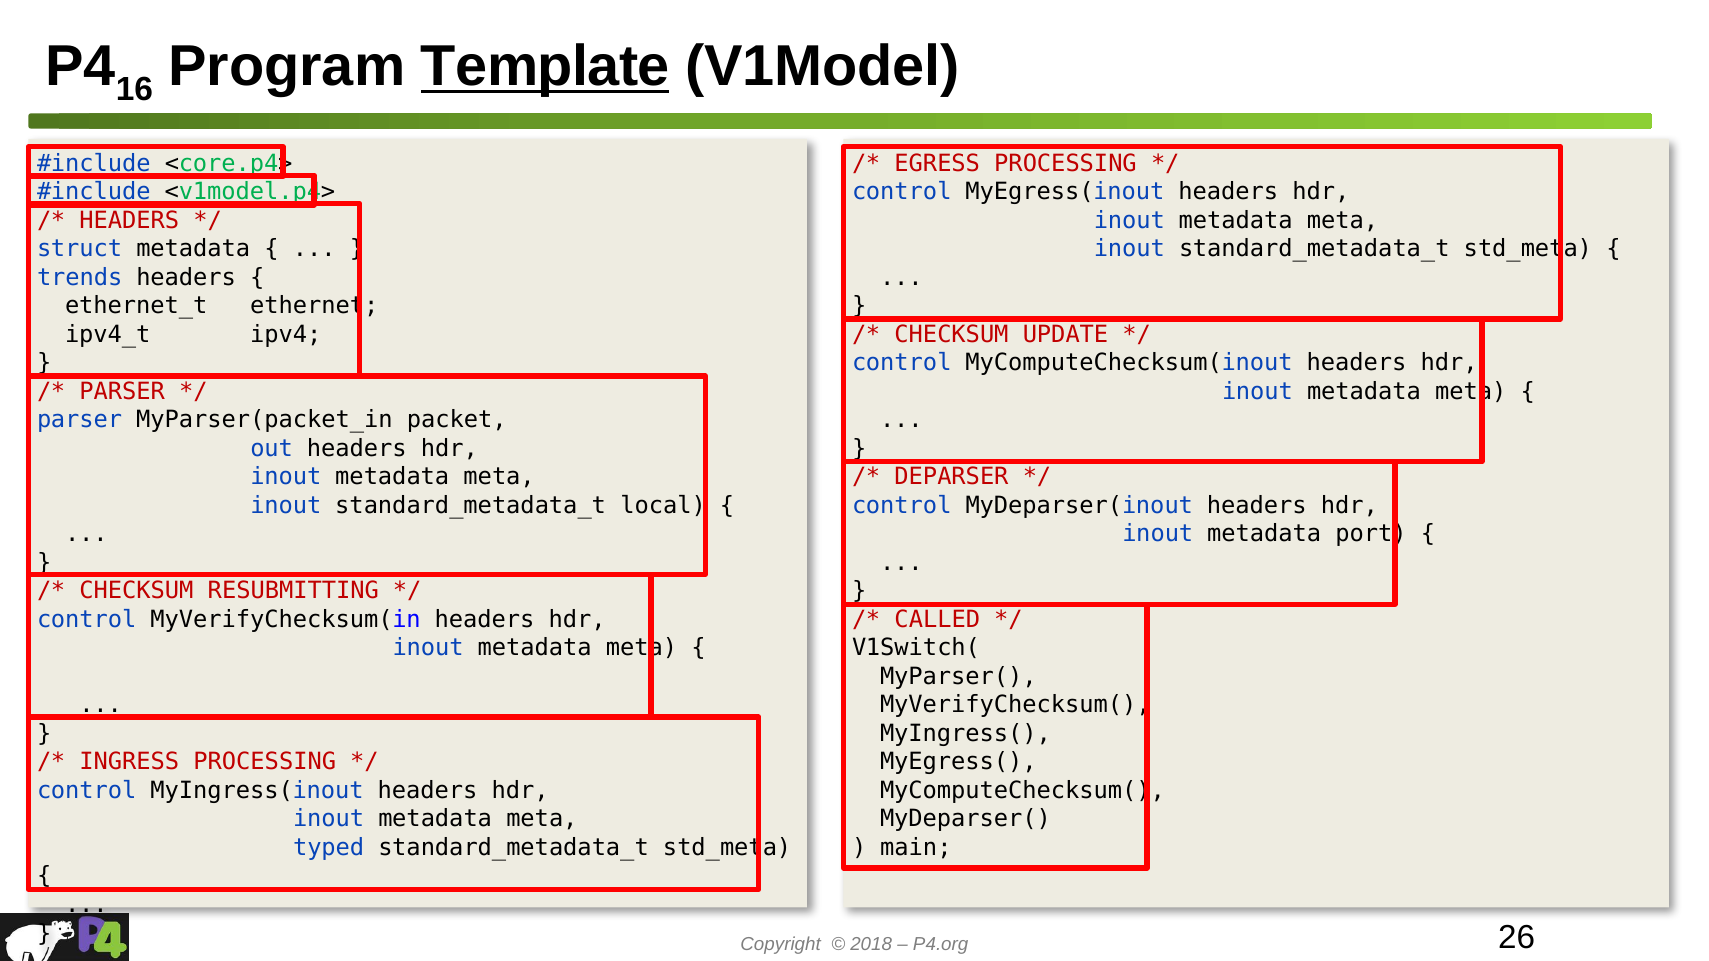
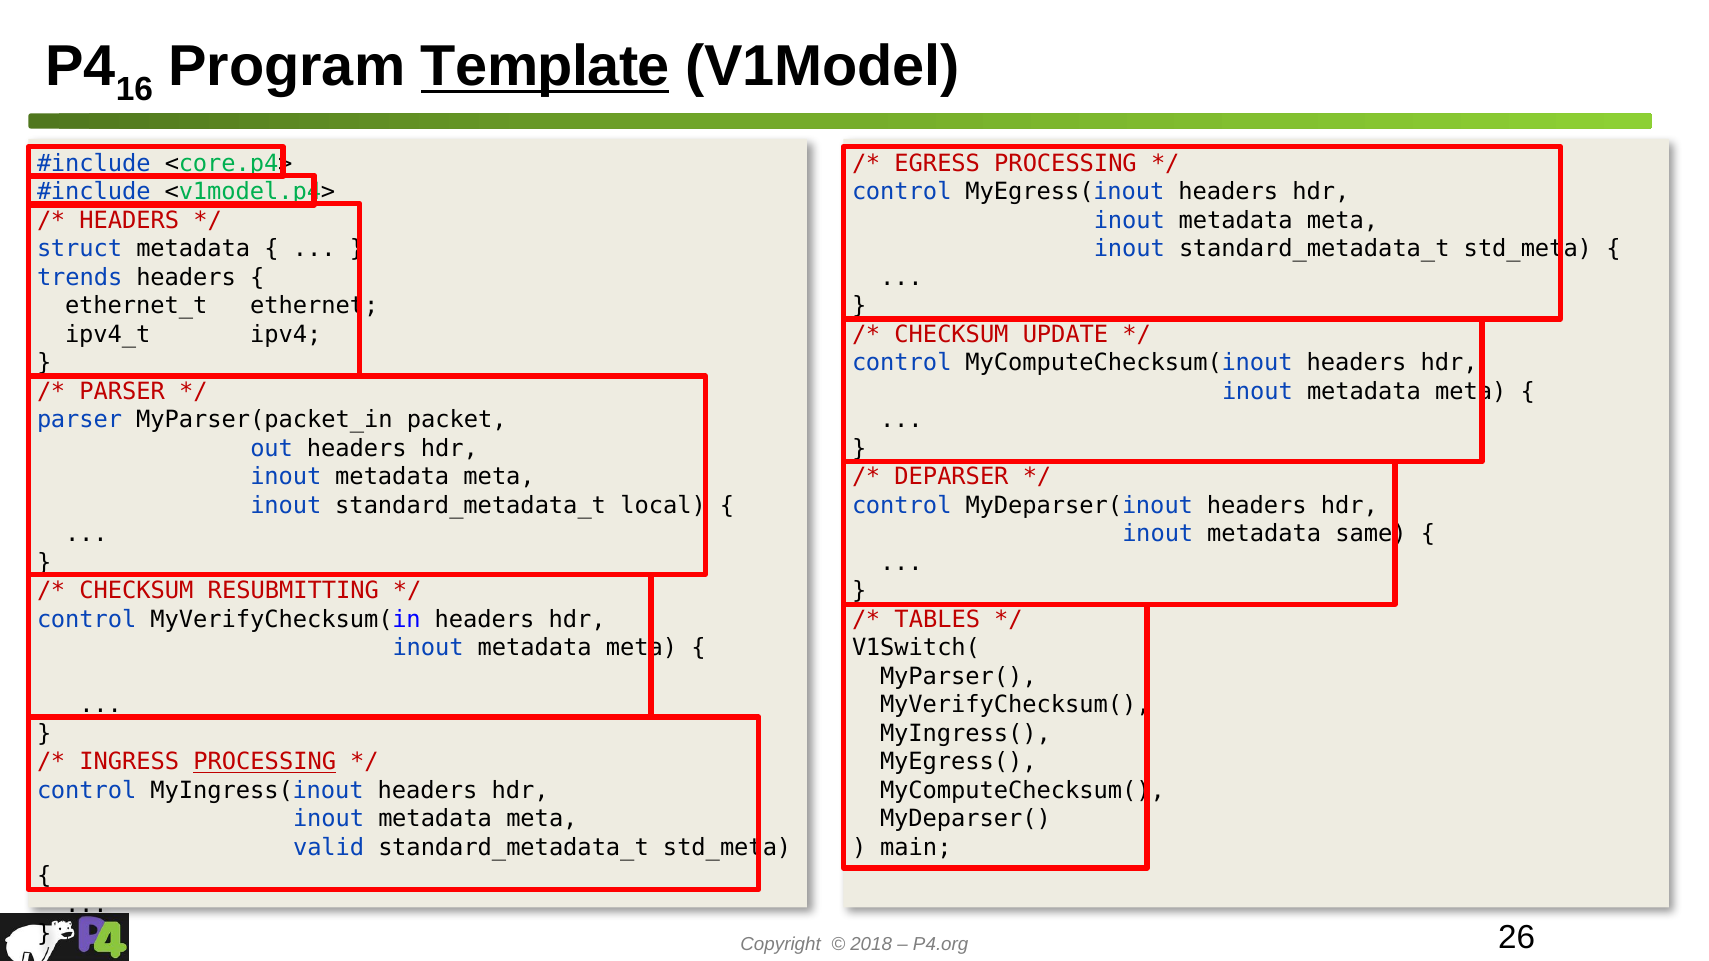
port: port -> same
CALLED: CALLED -> TABLES
PROCESSING at (265, 762) underline: none -> present
typed: typed -> valid
